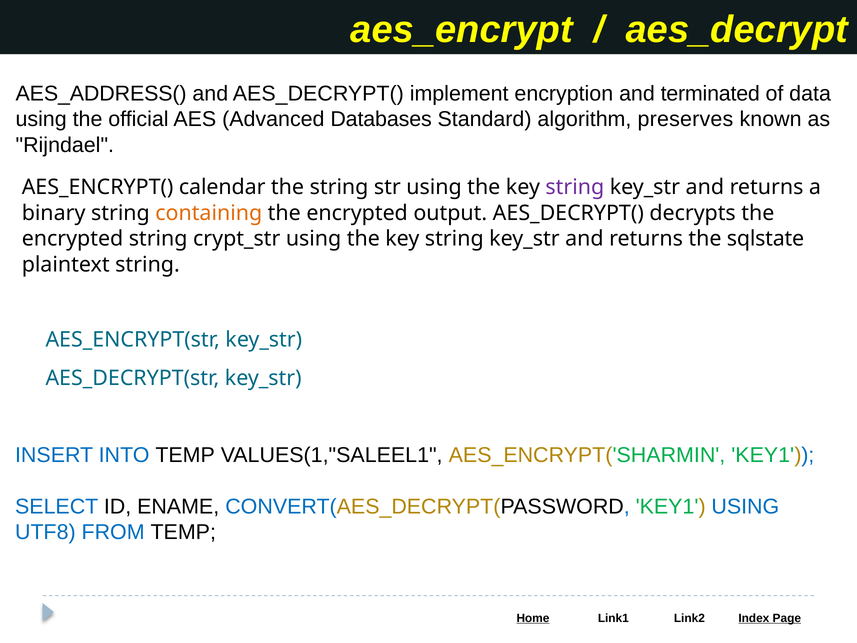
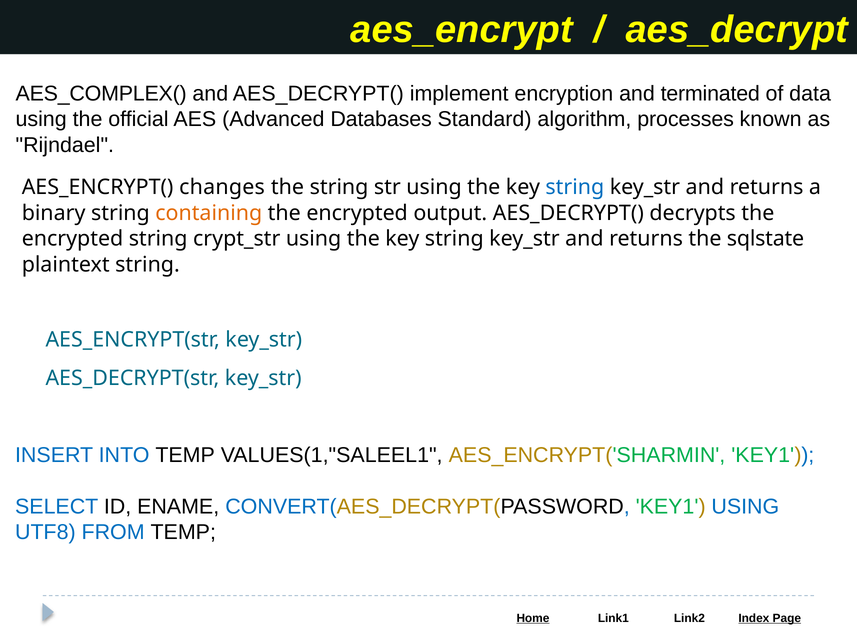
AES_ADDRESS(: AES_ADDRESS( -> AES_COMPLEX(
preserves: preserves -> processes
calendar: calendar -> changes
string at (575, 187) colour: purple -> blue
